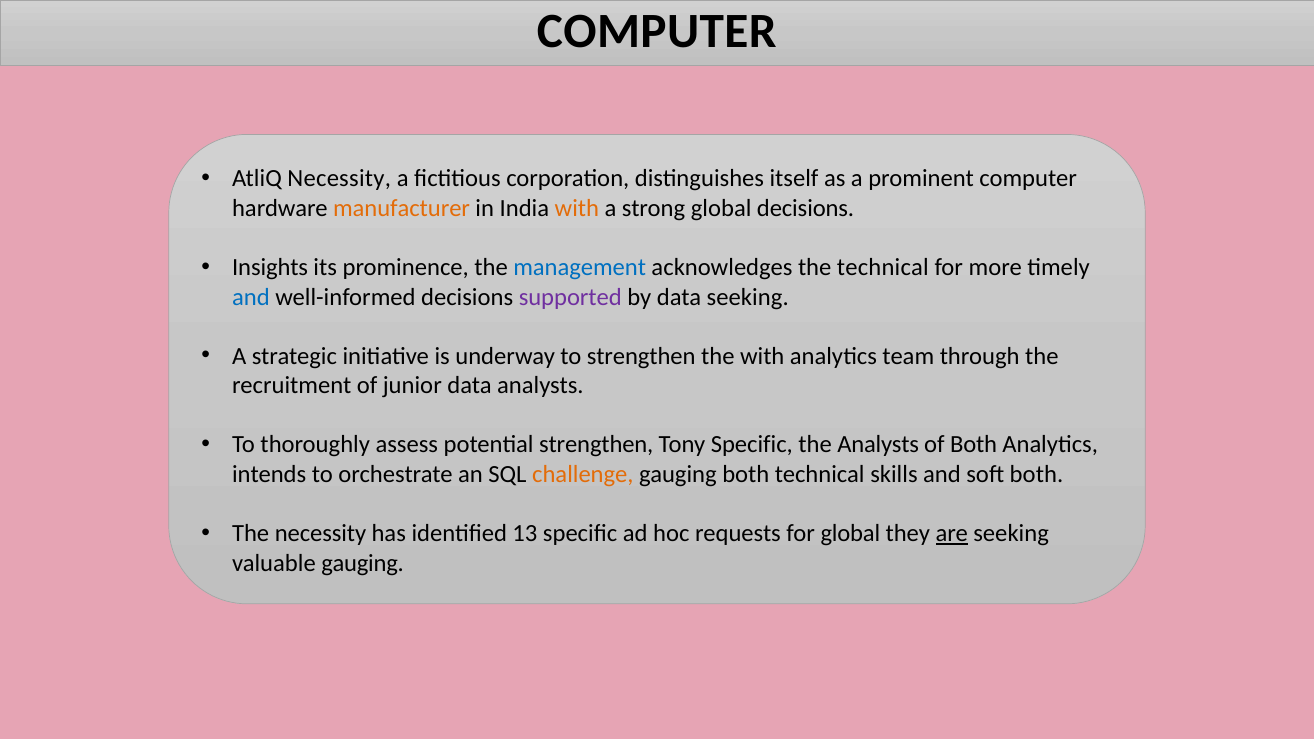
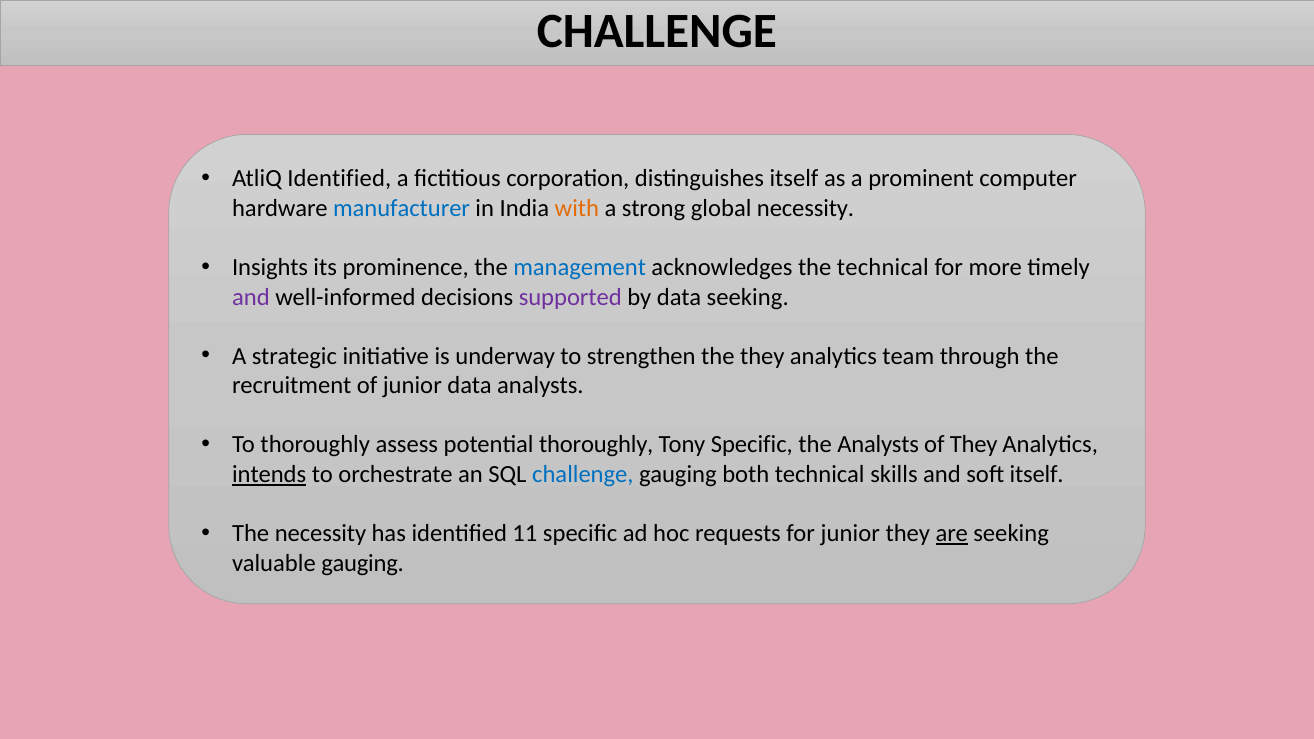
COMPUTER at (657, 31): COMPUTER -> CHALLENGE
AtliQ Necessity: Necessity -> Identified
manufacturer colour: orange -> blue
global decisions: decisions -> necessity
and at (251, 297) colour: blue -> purple
the with: with -> they
potential strengthen: strengthen -> thoroughly
of Both: Both -> They
intends underline: none -> present
challenge at (583, 474) colour: orange -> blue
soft both: both -> itself
13: 13 -> 11
for global: global -> junior
